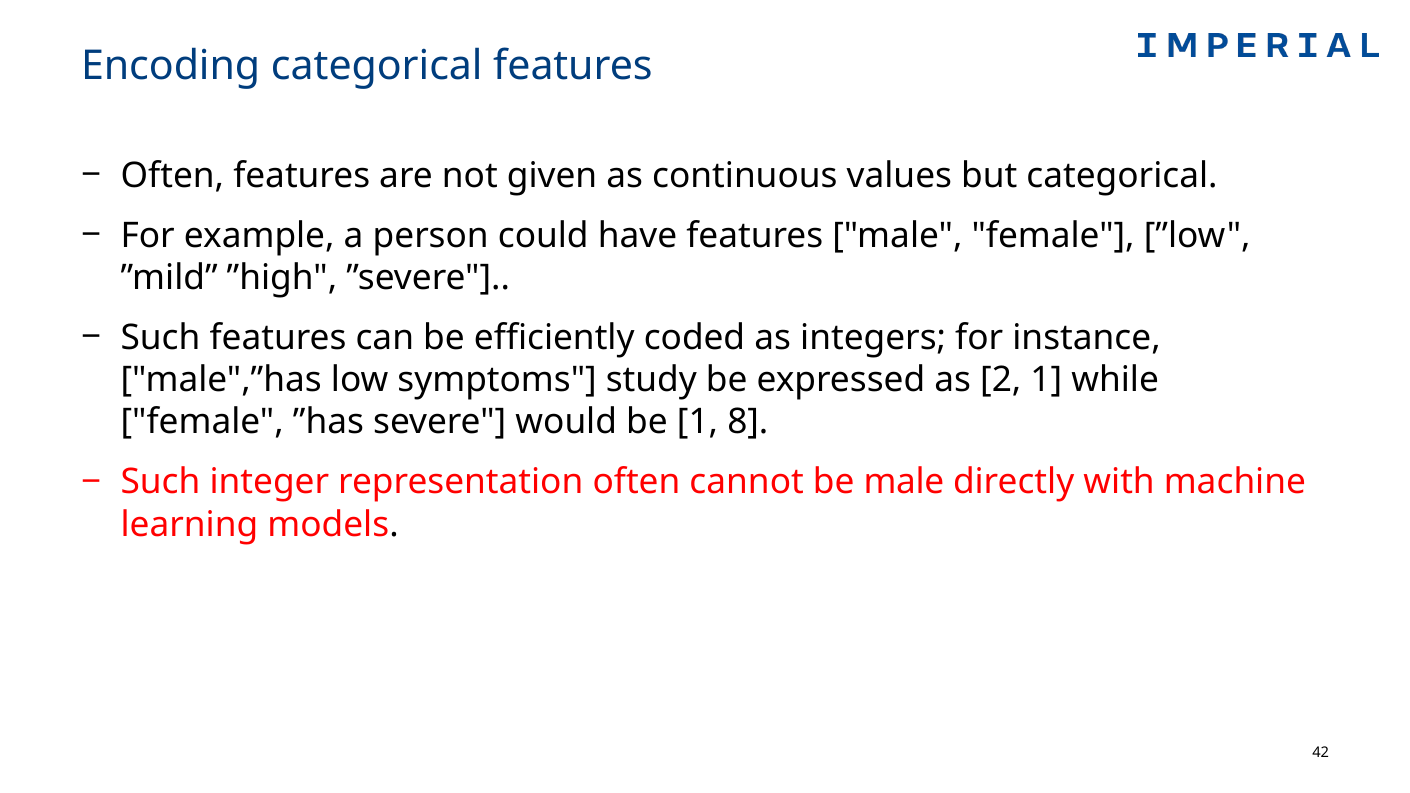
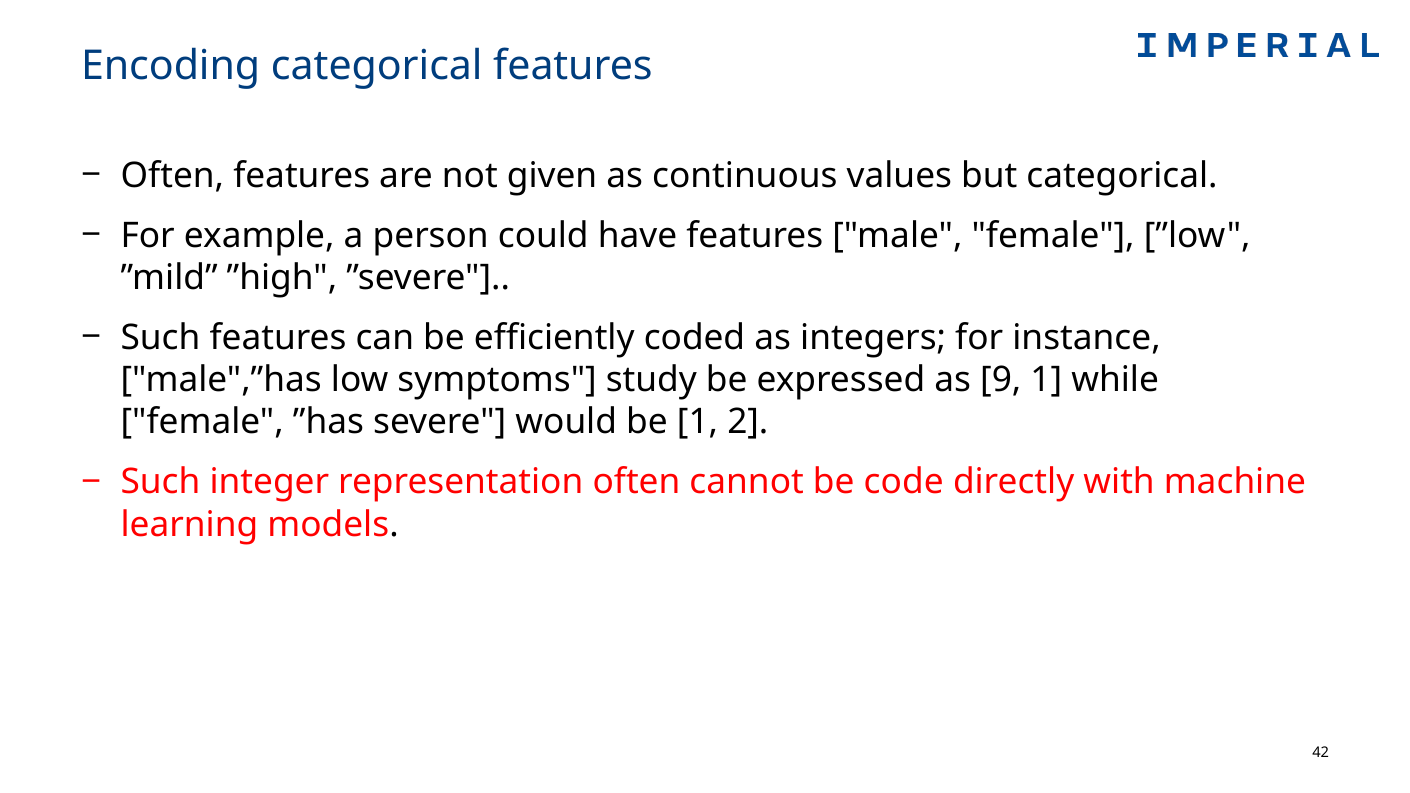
2: 2 -> 9
8: 8 -> 2
be male: male -> code
